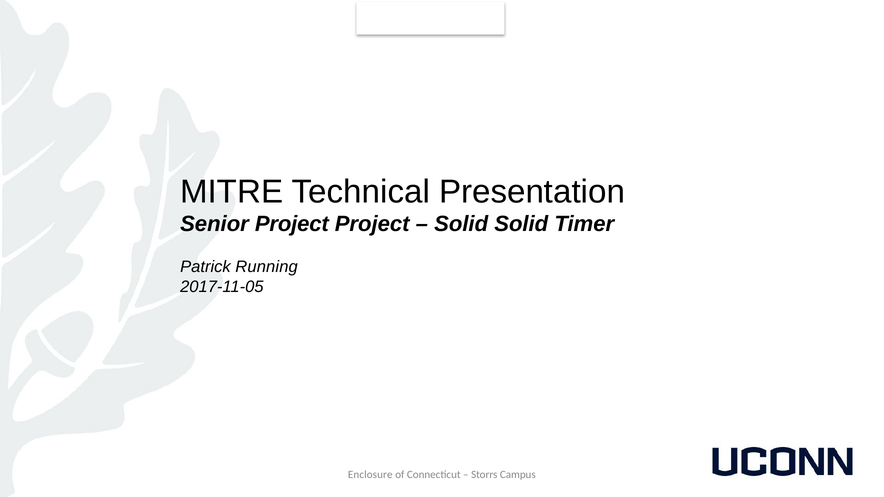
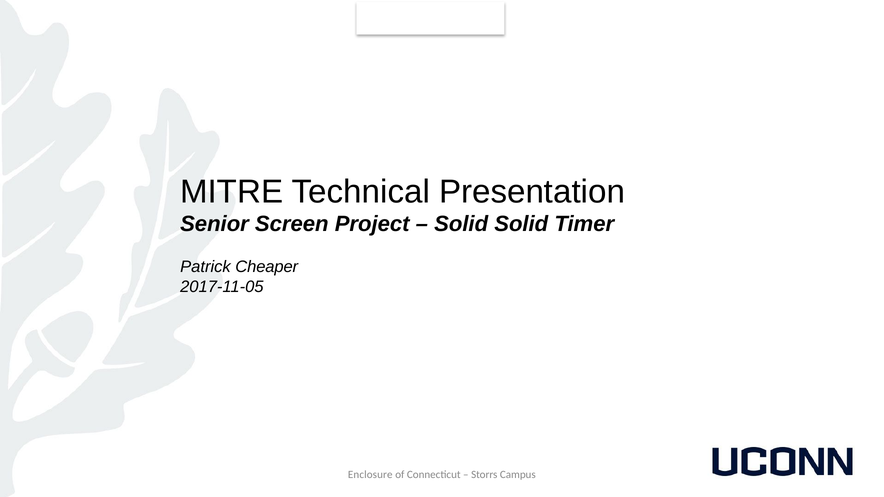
Senior Project: Project -> Screen
Running: Running -> Cheaper
